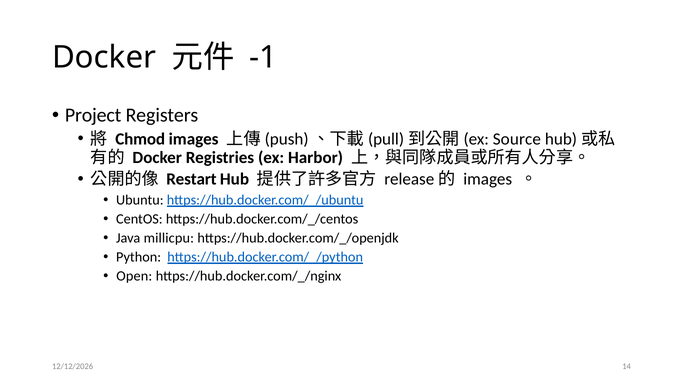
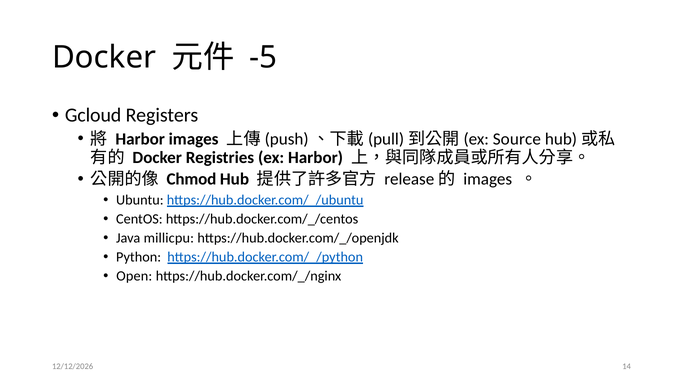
-1: -1 -> -5
Project: Project -> Gcloud
Chmod at (140, 139): Chmod -> Harbor
Restart: Restart -> Chmod
